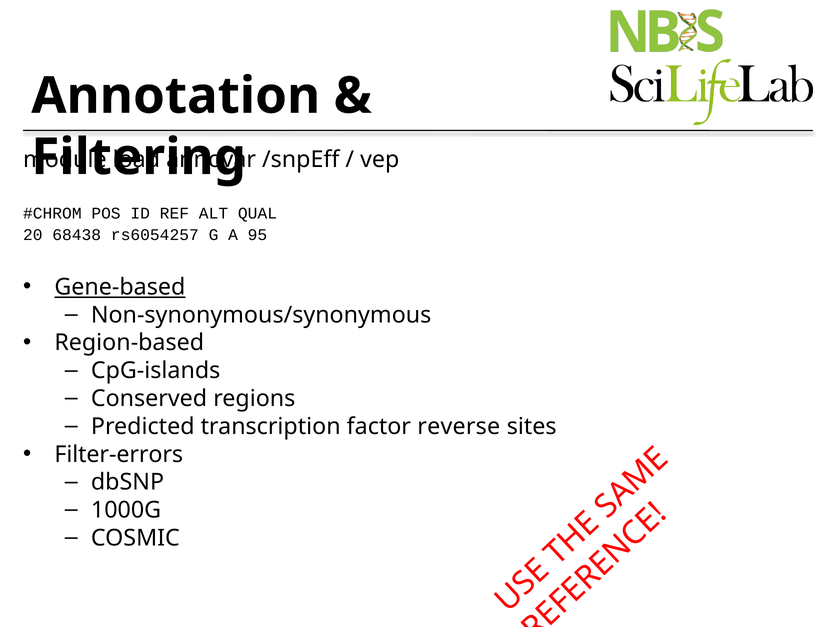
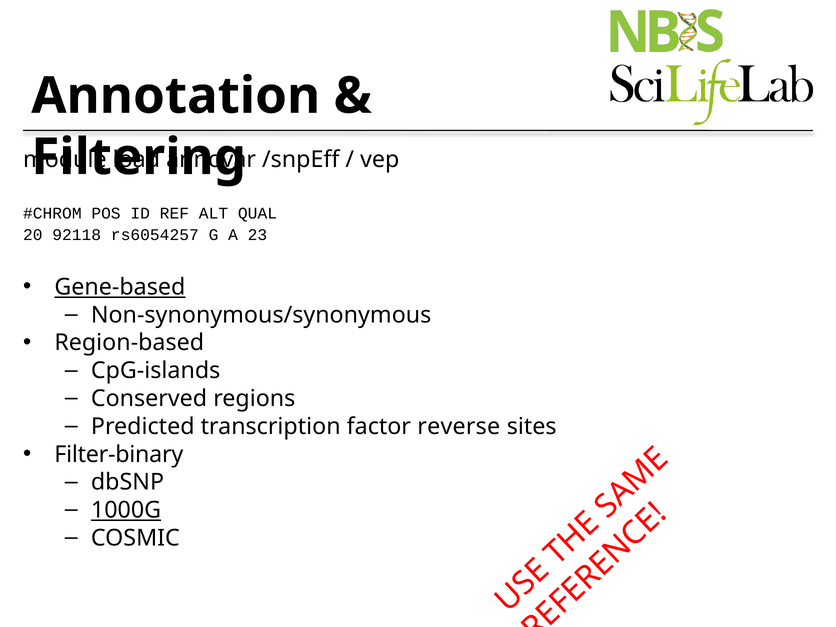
68438: 68438 -> 92118
95: 95 -> 23
Filter-errors: Filter-errors -> Filter-binary
1000G underline: none -> present
